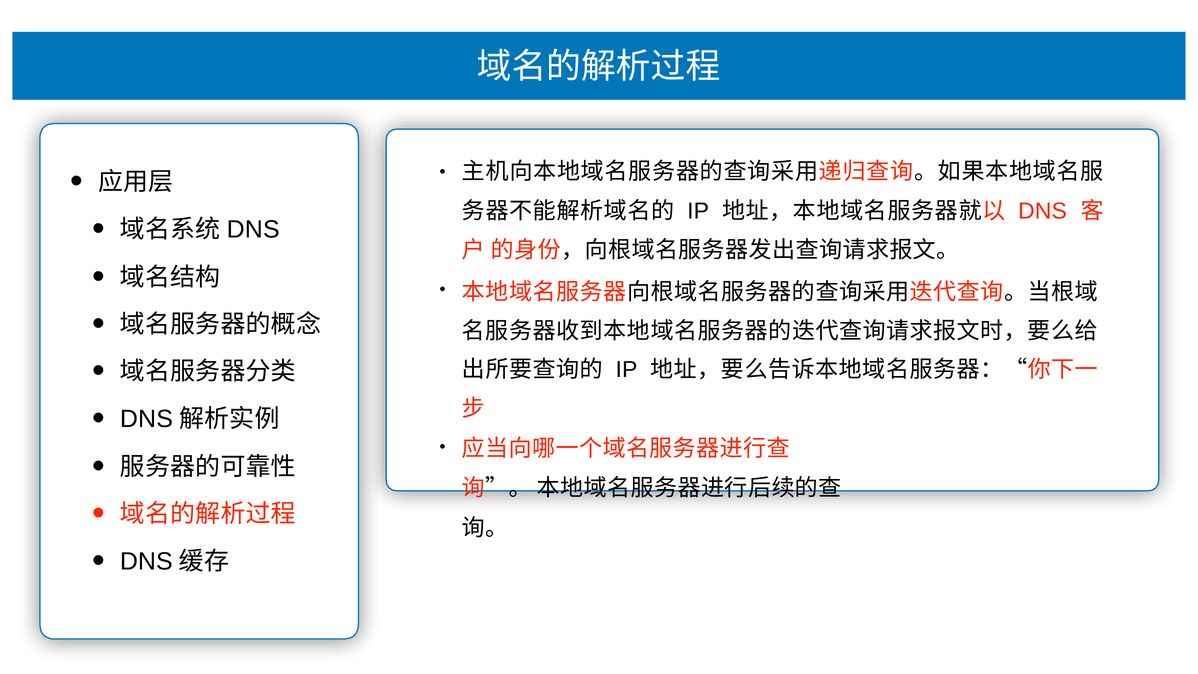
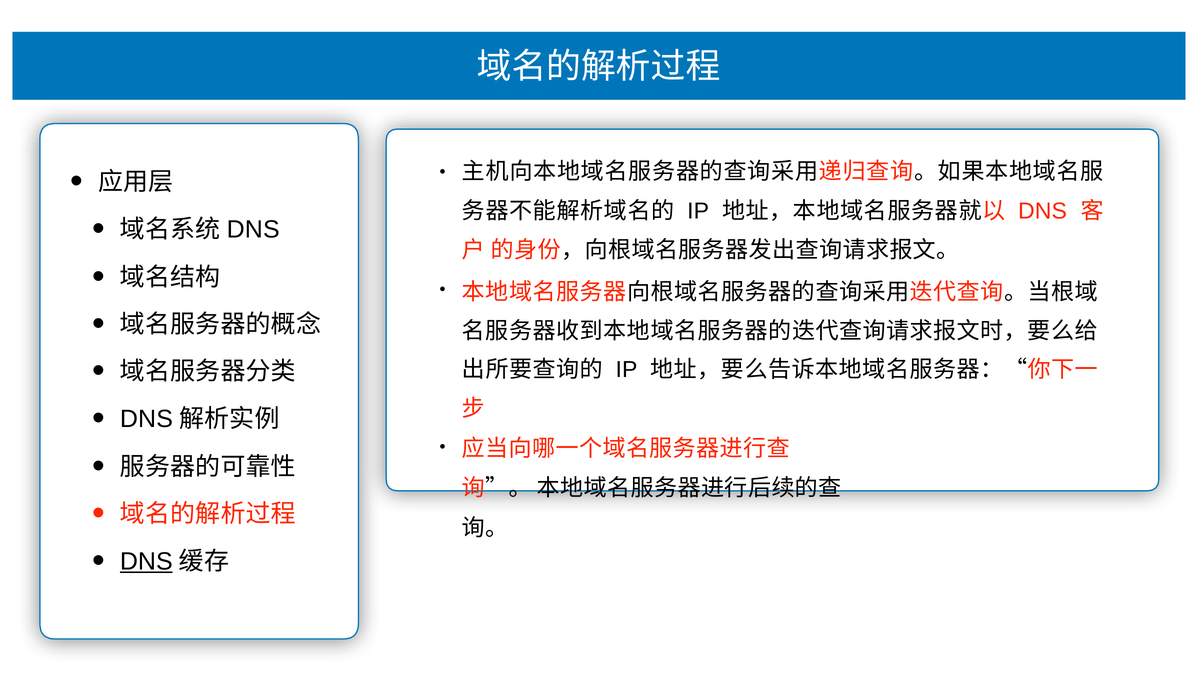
DNS at (146, 561) underline: none -> present
